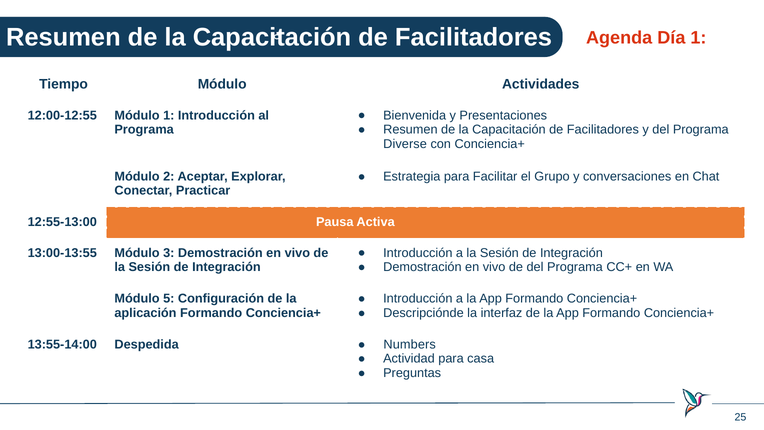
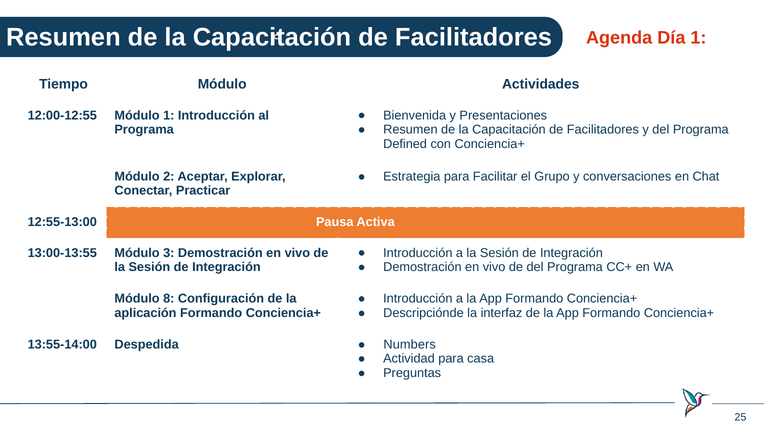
Diverse: Diverse -> Defined
5: 5 -> 8
